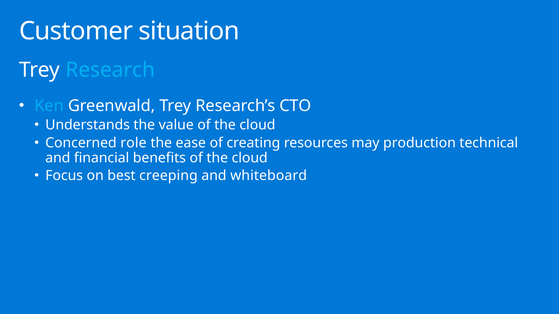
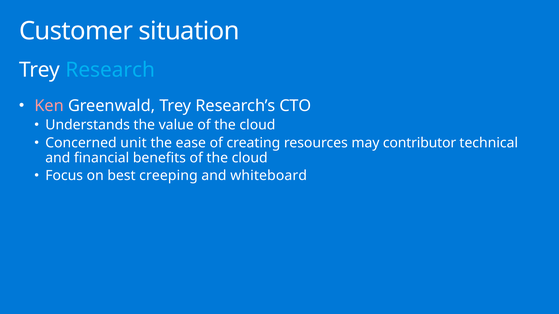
Ken colour: light blue -> pink
role: role -> unit
production: production -> contributor
